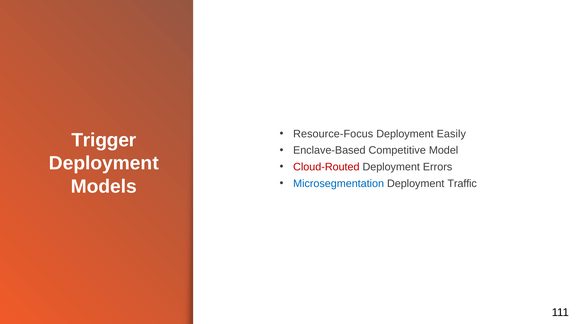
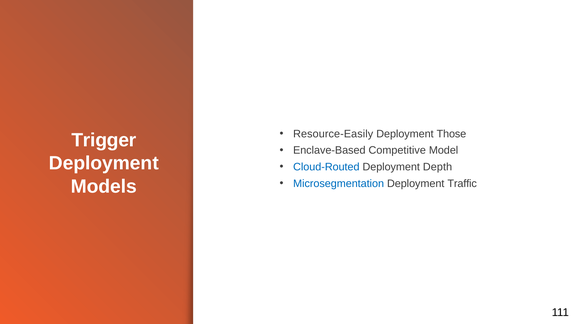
Resource-Focus: Resource-Focus -> Resource-Easily
Easily: Easily -> Those
Cloud-Routed colour: red -> blue
Errors: Errors -> Depth
